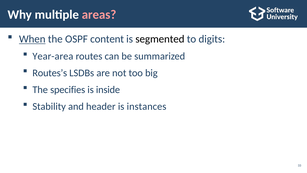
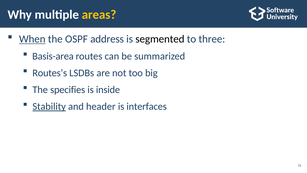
areas colour: pink -> yellow
content: content -> address
digits: digits -> three
Year-area: Year-area -> Basis-area
Stability underline: none -> present
instances: instances -> interfaces
